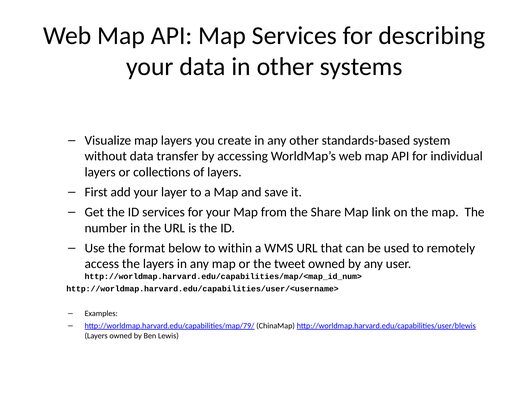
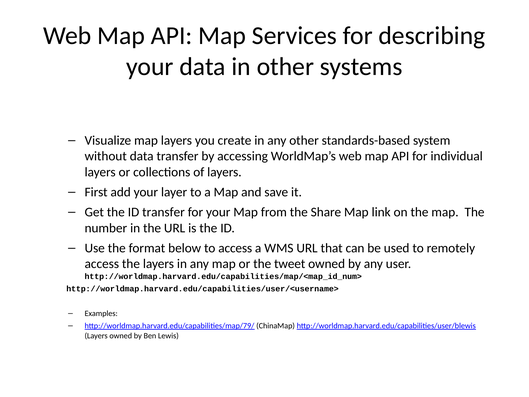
ID services: services -> transfer
to within: within -> access
